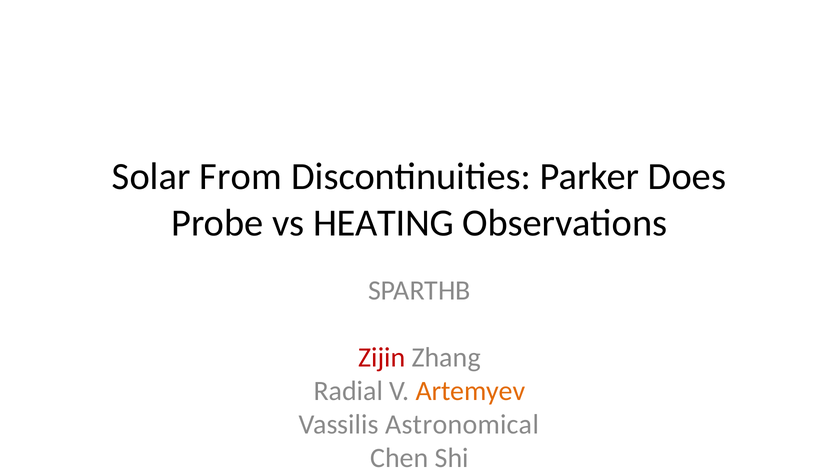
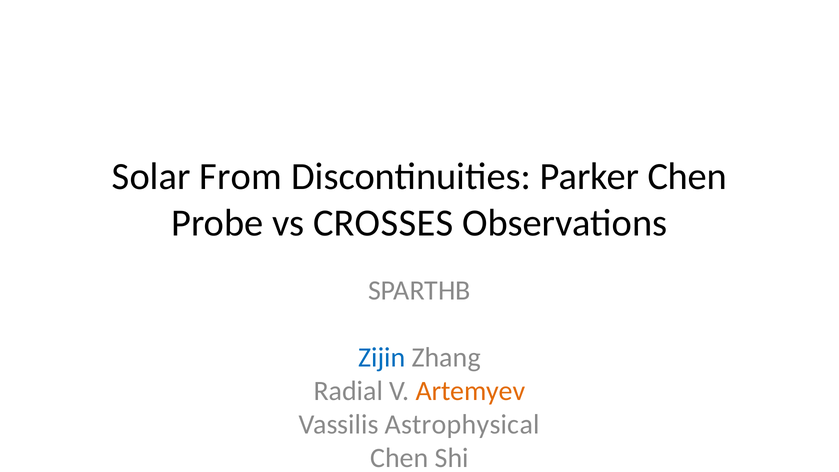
Parker Does: Does -> Chen
HEATING: HEATING -> CROSSES
Zijin colour: red -> blue
Astronomical: Astronomical -> Astrophysical
